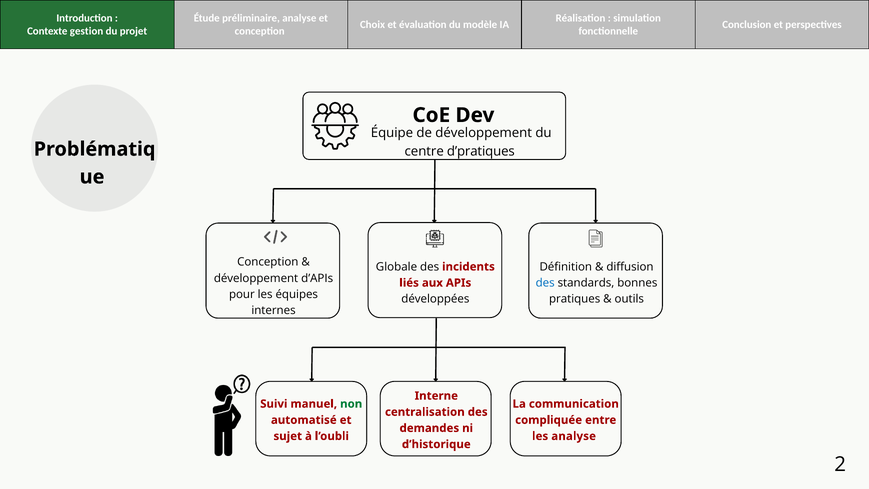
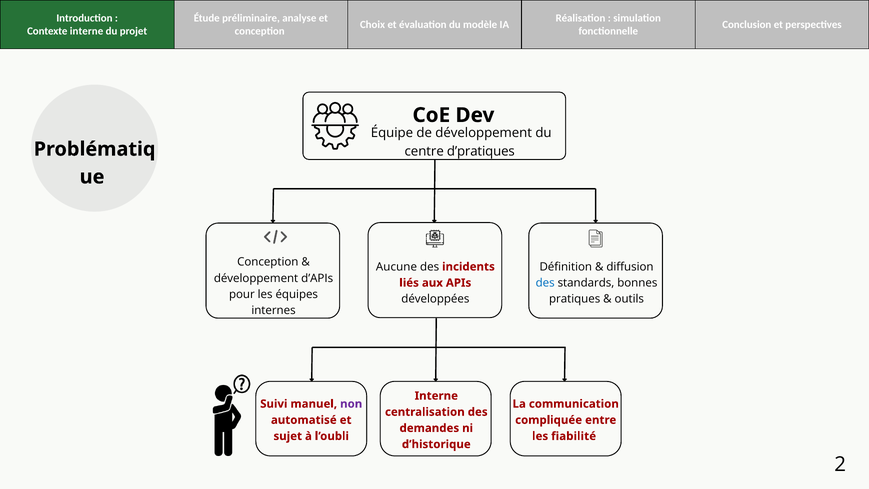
Contexte gestion: gestion -> interne
Globale: Globale -> Aucune
non colour: green -> purple
les analyse: analyse -> fiabilité
